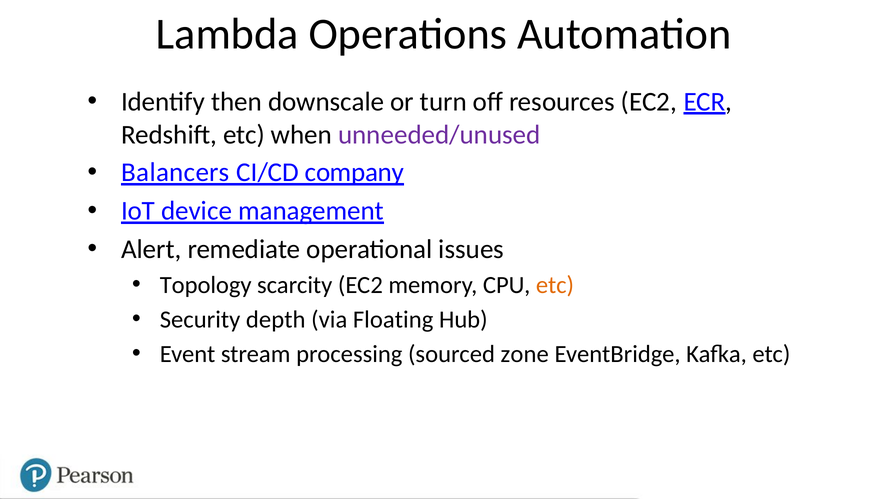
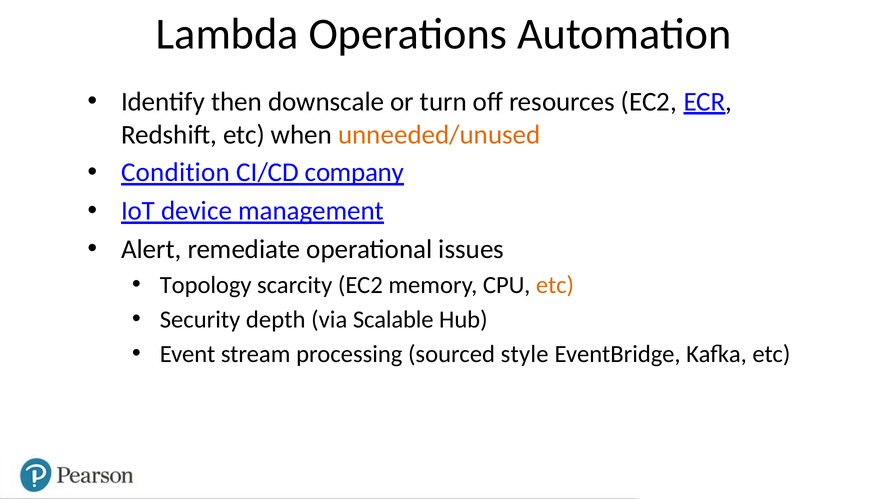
unneeded/unused colour: purple -> orange
Balancers: Balancers -> Condition
Floating: Floating -> Scalable
sourced zone: zone -> style
